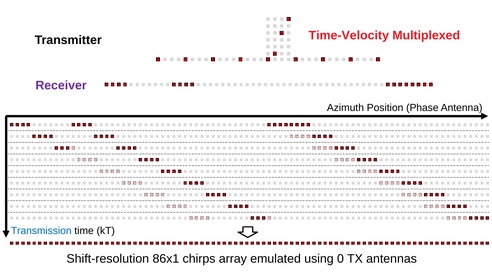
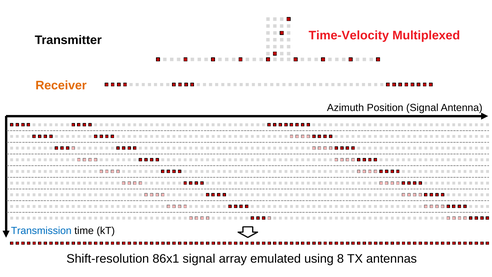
Receiver colour: purple -> orange
Position Phase: Phase -> Signal
86x1 chirps: chirps -> signal
0: 0 -> 8
